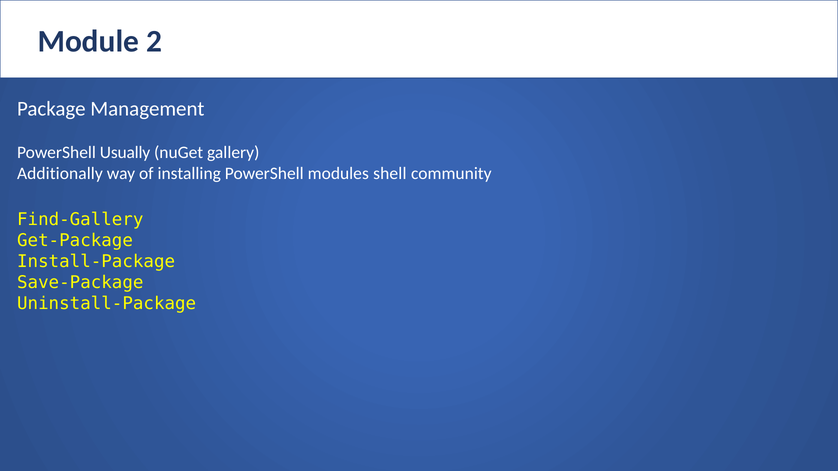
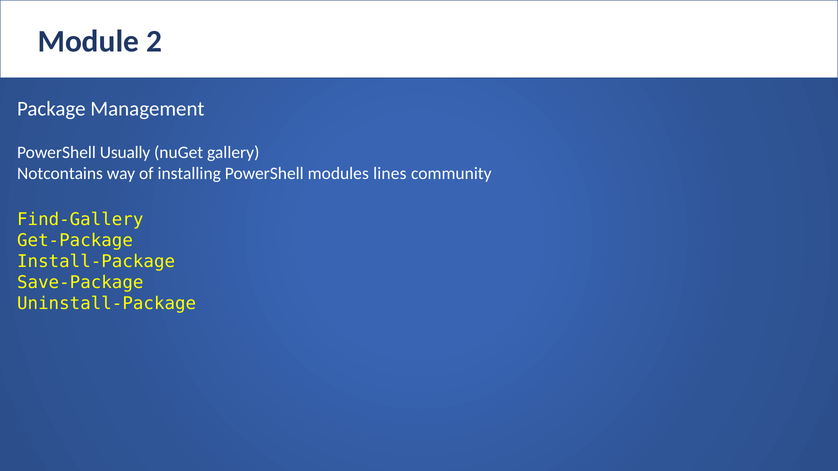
Additionally: Additionally -> Notcontains
shell: shell -> lines
